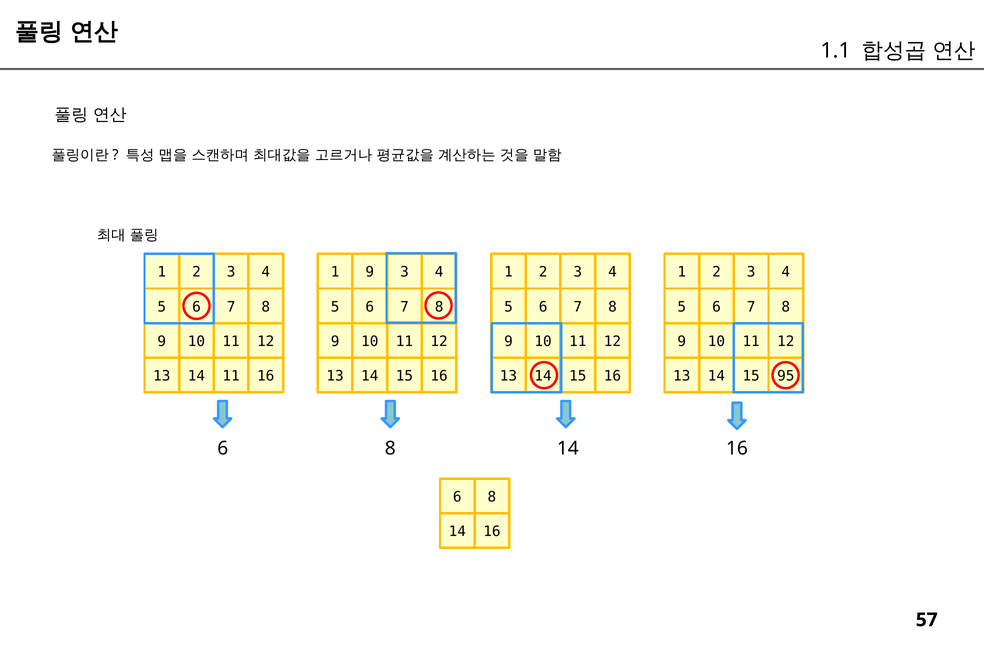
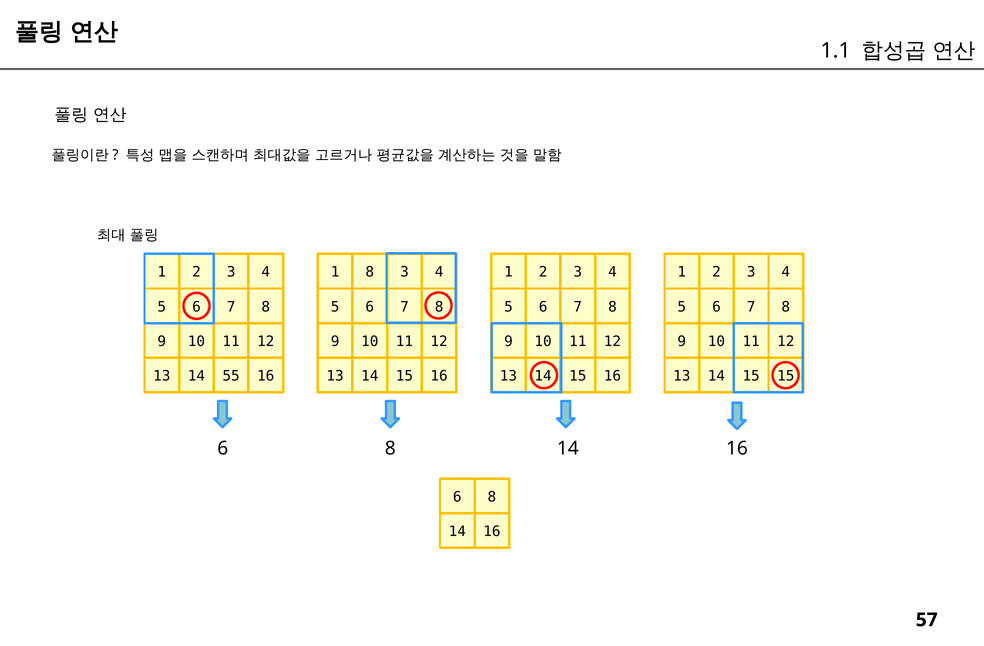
1 9: 9 -> 8
14 11: 11 -> 55
15 95: 95 -> 15
